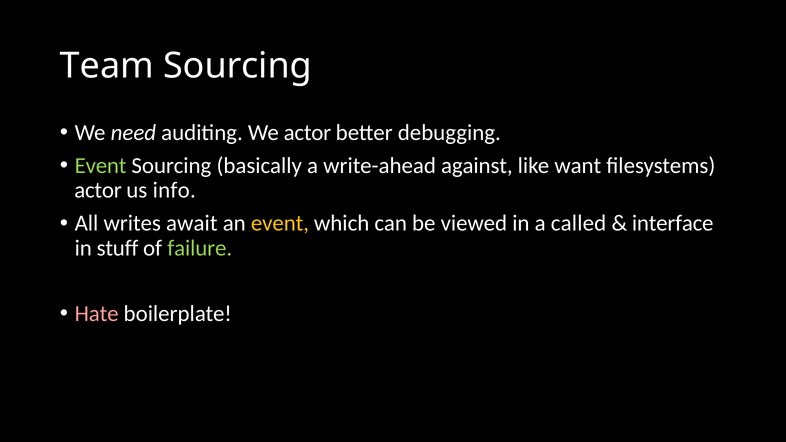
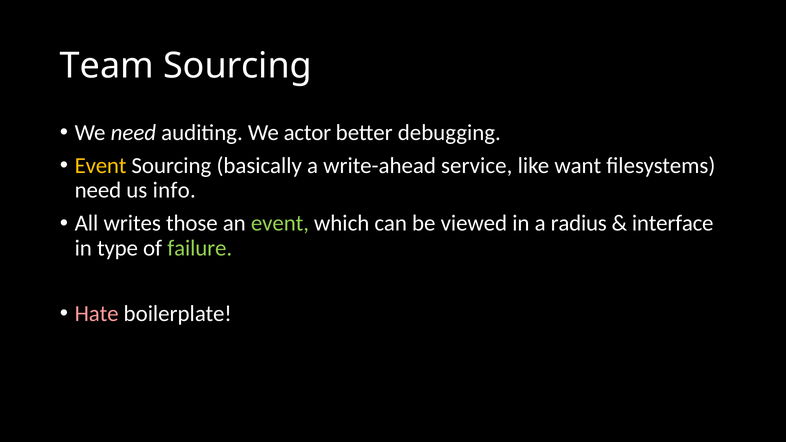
Event at (101, 166) colour: light green -> yellow
against: against -> service
actor at (98, 190): actor -> need
await: await -> those
event at (280, 223) colour: yellow -> light green
called: called -> radius
stuff: stuff -> type
